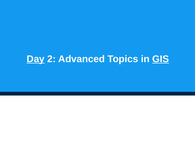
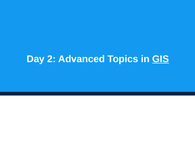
Day underline: present -> none
